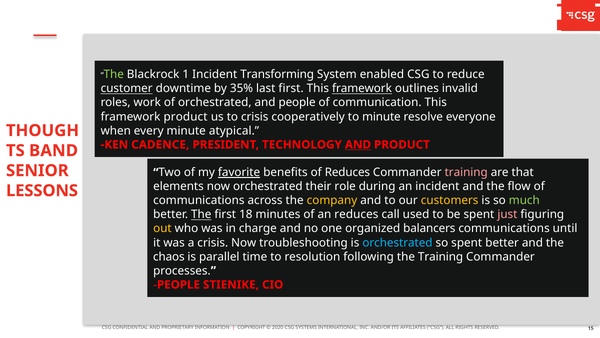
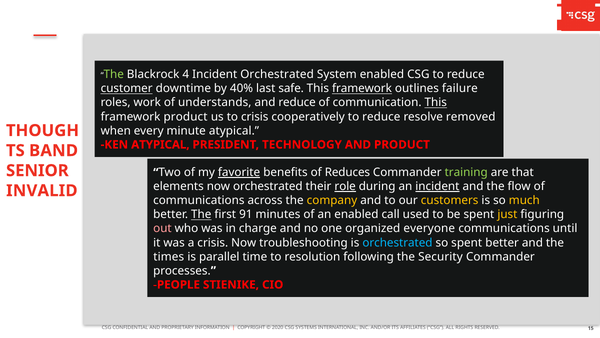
1: 1 -> 4
Incident Transforming: Transforming -> Orchestrated
35%: 35% -> 40%
last first: first -> safe
invalid: invalid -> failure
of orchestrated: orchestrated -> understands
and people: people -> reduce
This at (436, 102) underline: none -> present
cooperatively to minute: minute -> reduce
everyone: everyone -> removed
KEN CADENCE: CADENCE -> ATYPICAL
AND at (358, 144) underline: present -> none
training at (466, 172) colour: pink -> light green
role underline: none -> present
incident at (437, 186) underline: none -> present
LESSONS: LESSONS -> INVALID
much colour: light green -> yellow
18: 18 -> 91
an reduces: reduces -> enabled
just colour: pink -> yellow
out colour: yellow -> pink
balancers: balancers -> everyone
chaos: chaos -> times
the Training: Training -> Security
